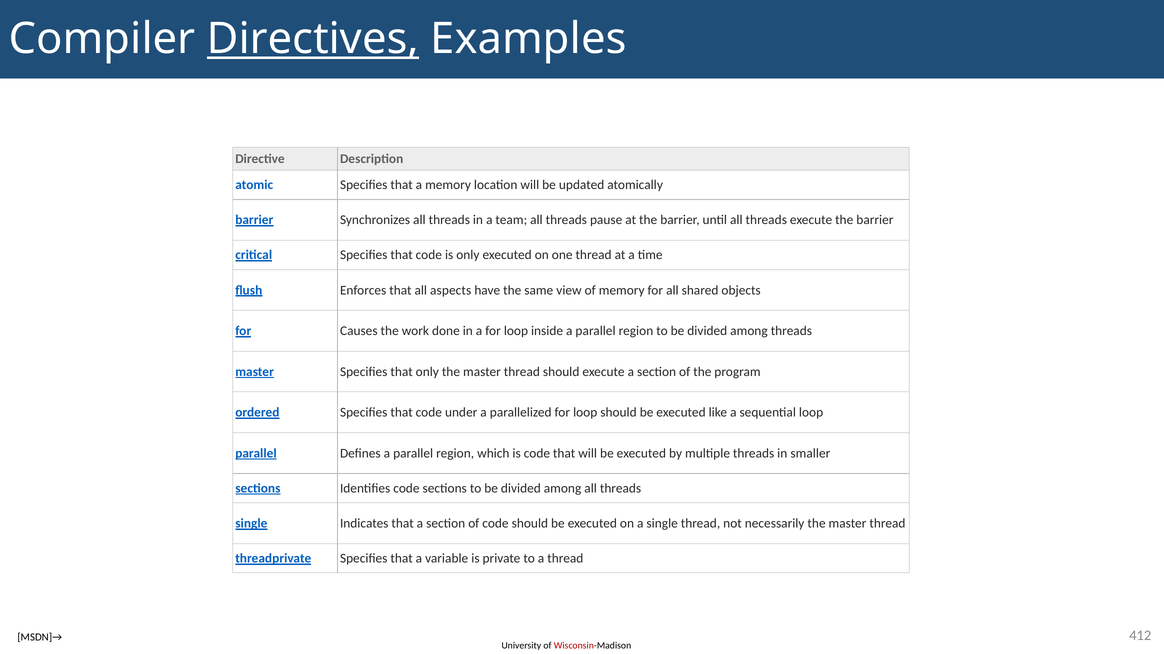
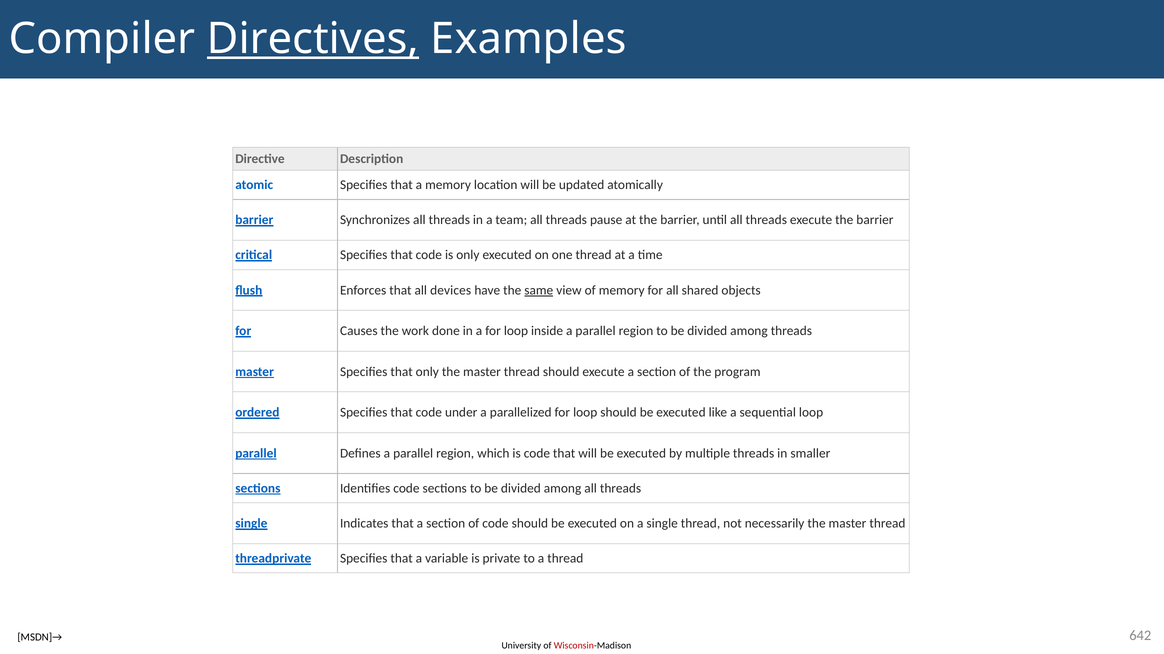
aspects: aspects -> devices
same underline: none -> present
412: 412 -> 642
